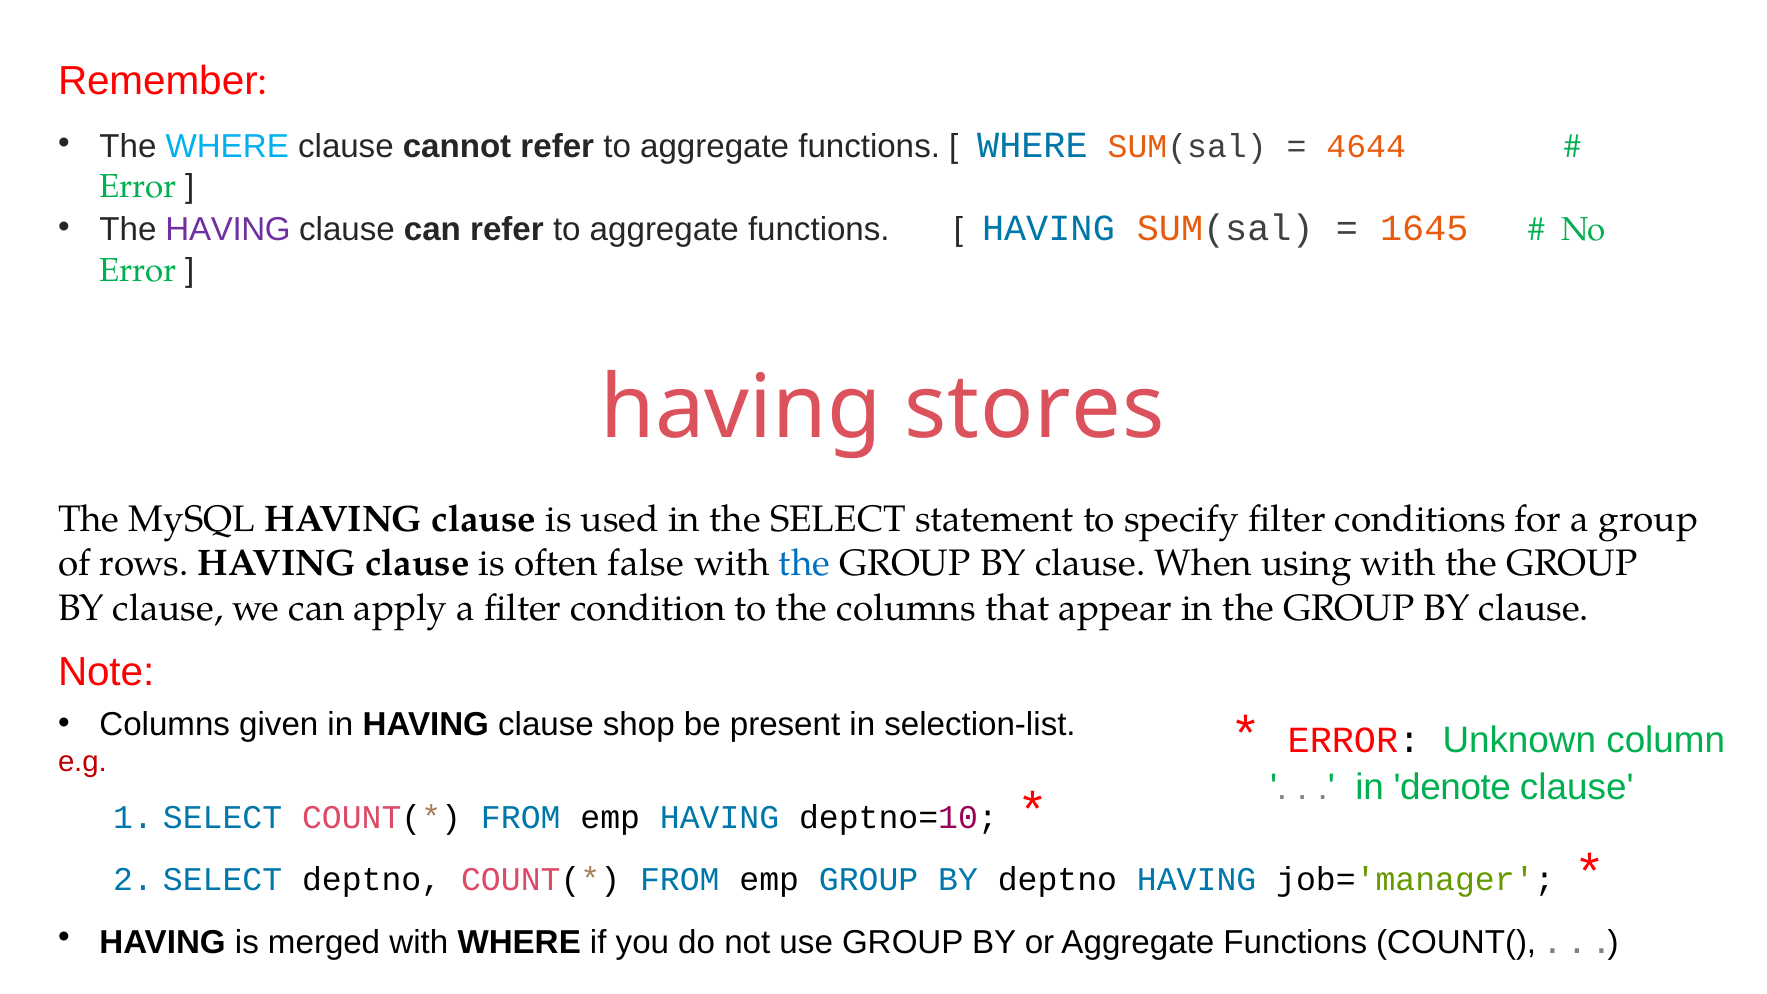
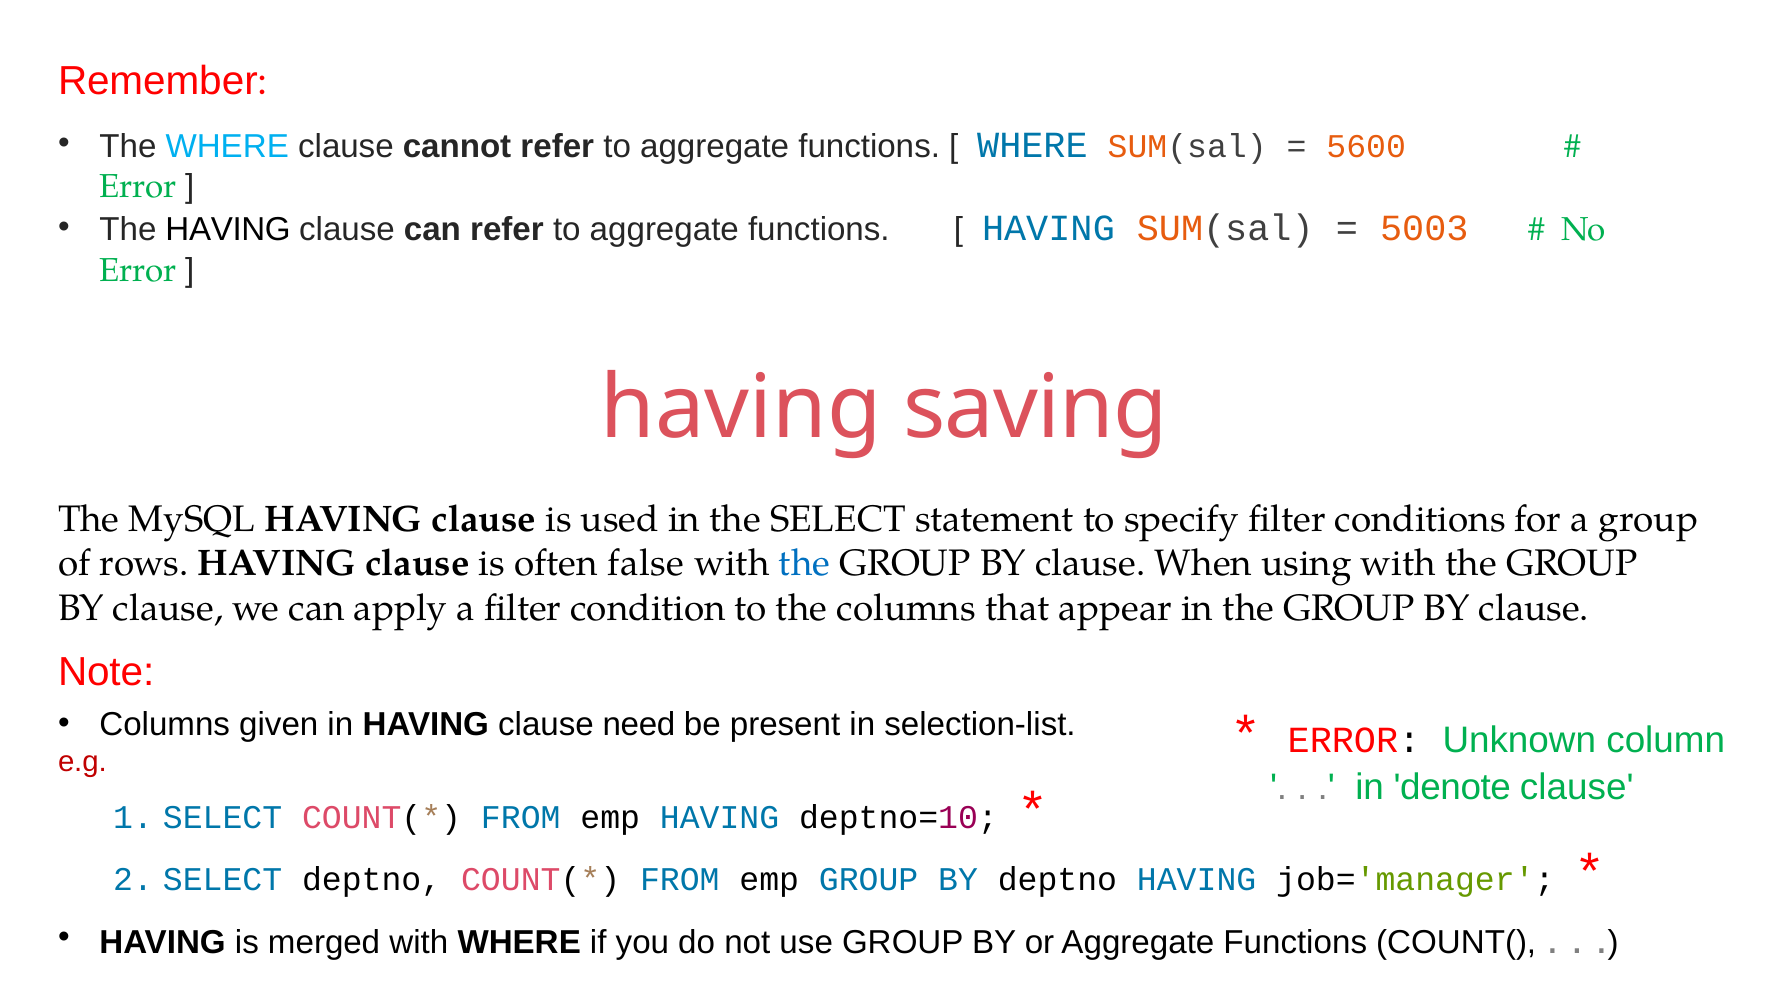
4644: 4644 -> 5600
HAVING at (228, 230) colour: purple -> black
1645: 1645 -> 5003
stores: stores -> saving
shop: shop -> need
